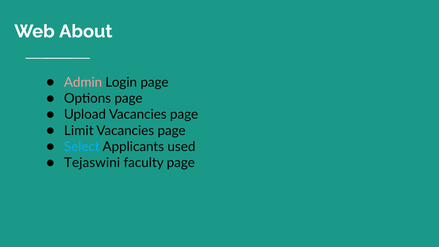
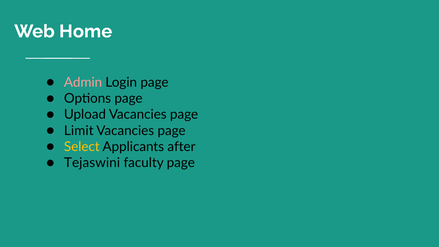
About: About -> Home
Select colour: light blue -> yellow
used: used -> after
